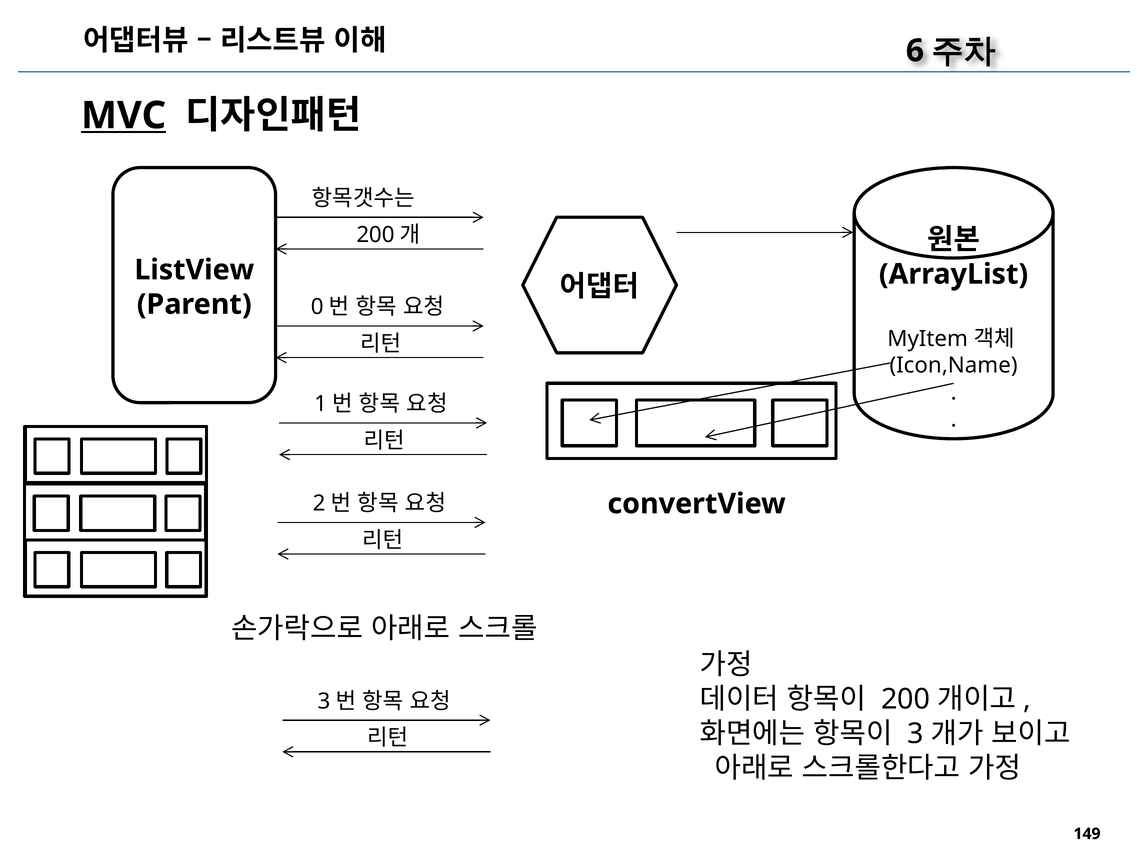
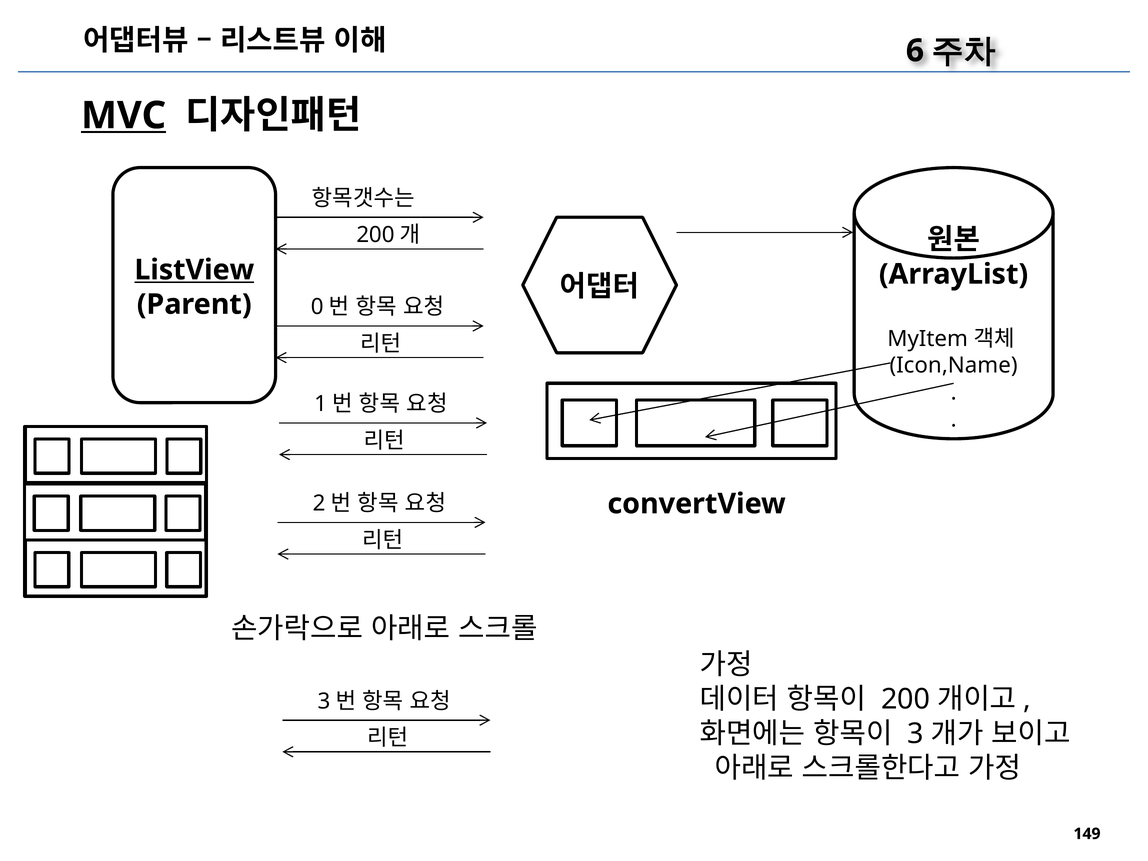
ListView underline: none -> present
